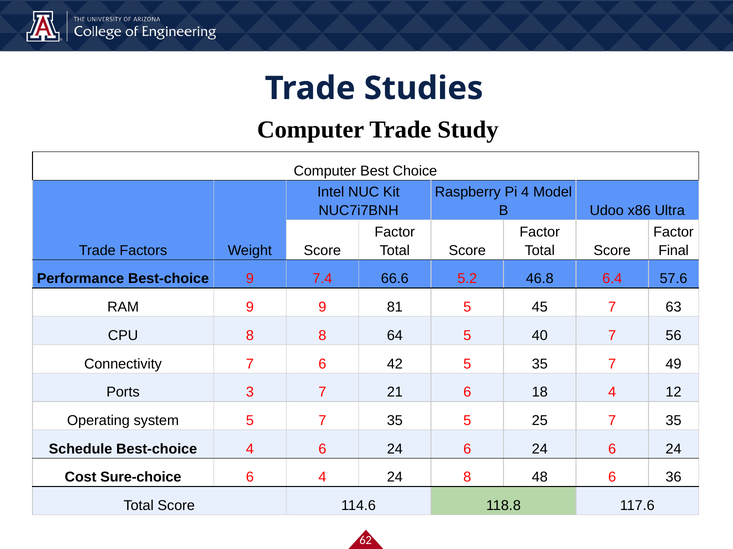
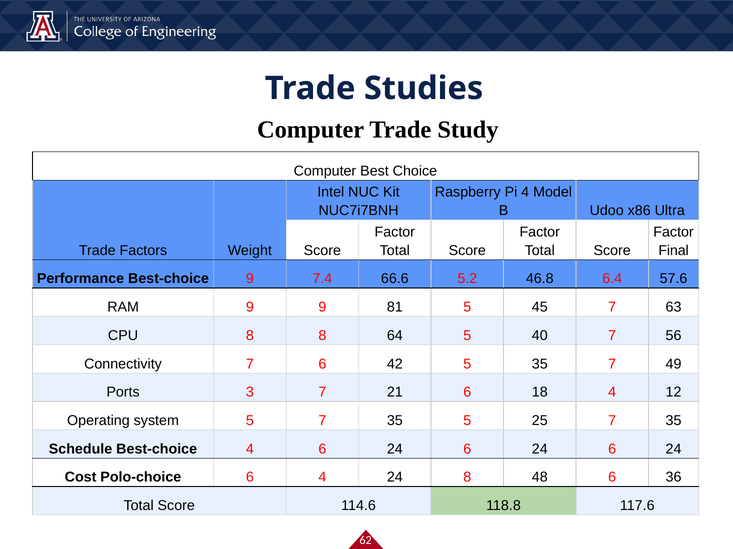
Sure-choice: Sure-choice -> Polo-choice
